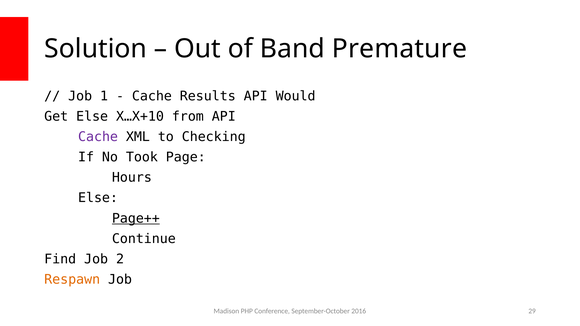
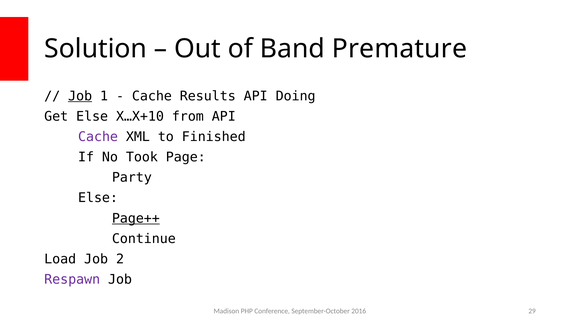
Job at (80, 96) underline: none -> present
Would: Would -> Doing
Checking: Checking -> Finished
Hours: Hours -> Party
Find: Find -> Load
Respawn colour: orange -> purple
